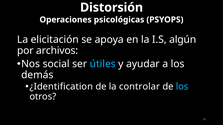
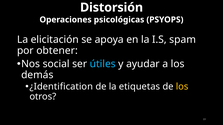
algún: algún -> spam
archivos: archivos -> obtener
controlar: controlar -> etiquetas
los at (182, 87) colour: light blue -> yellow
